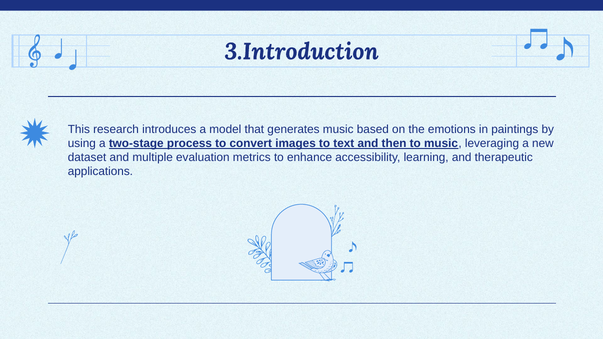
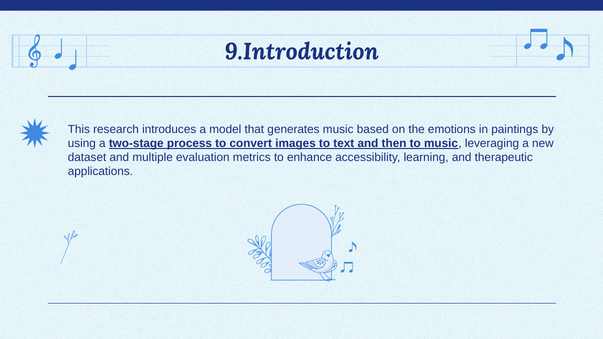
3.Introduction: 3.Introduction -> 9.Introduction
